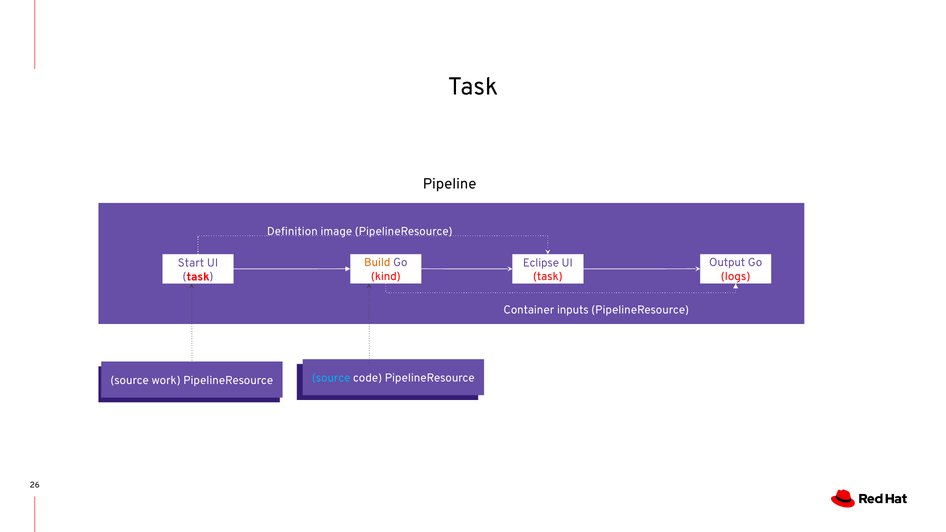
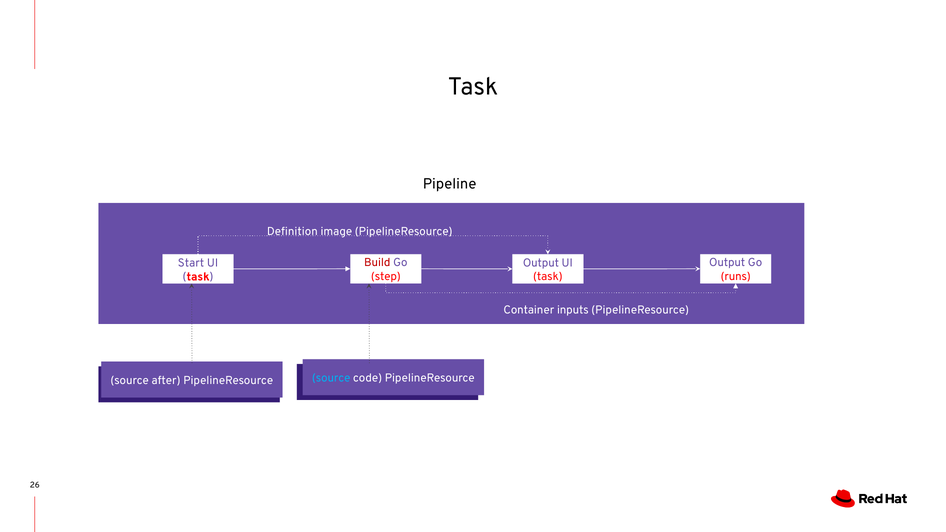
Build colour: orange -> red
Eclipse at (541, 263): Eclipse -> Output
kind: kind -> step
logs: logs -> runs
work: work -> after
